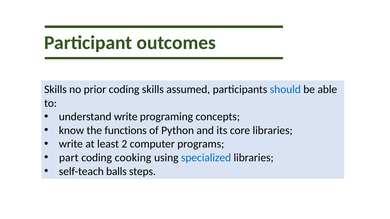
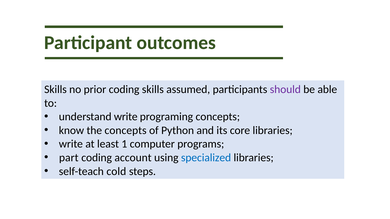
should colour: blue -> purple
the functions: functions -> concepts
2: 2 -> 1
cooking: cooking -> account
balls: balls -> cold
